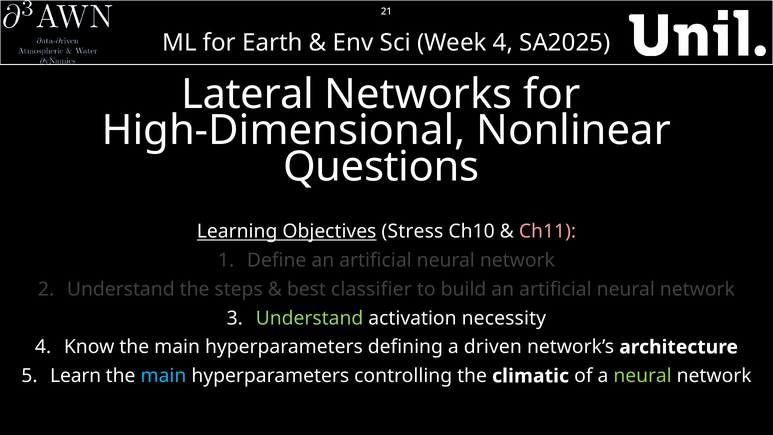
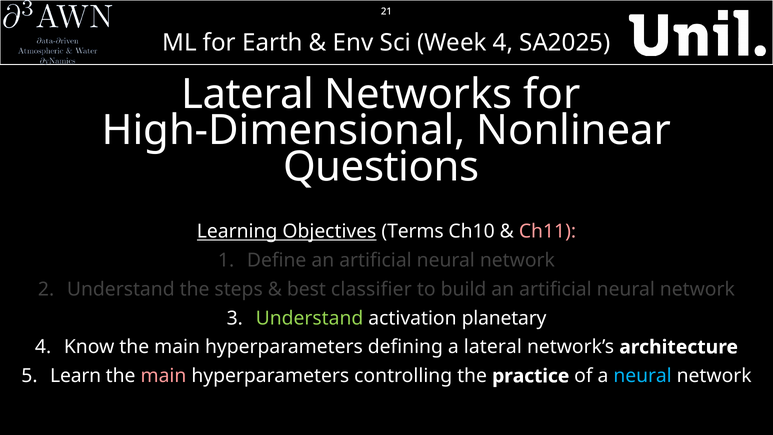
Stress: Stress -> Terms
necessity: necessity -> planetary
a driven: driven -> lateral
main at (164, 376) colour: light blue -> pink
climatic: climatic -> practice
neural at (643, 376) colour: light green -> light blue
